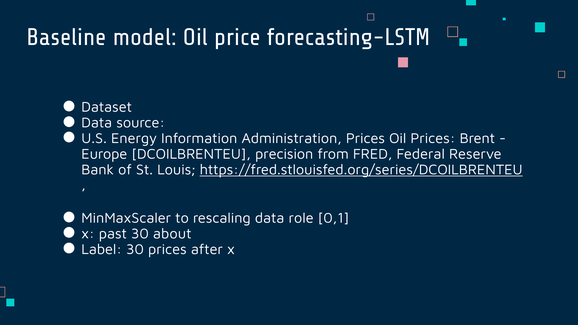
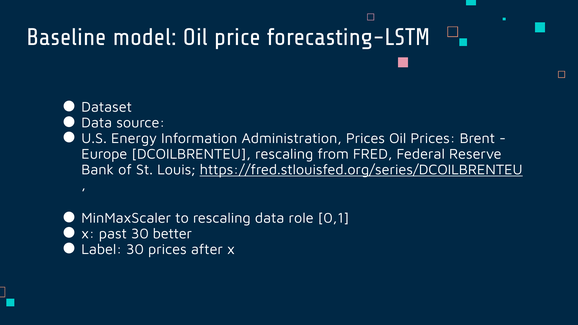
DCOILBRENTEU precision: precision -> rescaling
about: about -> better
